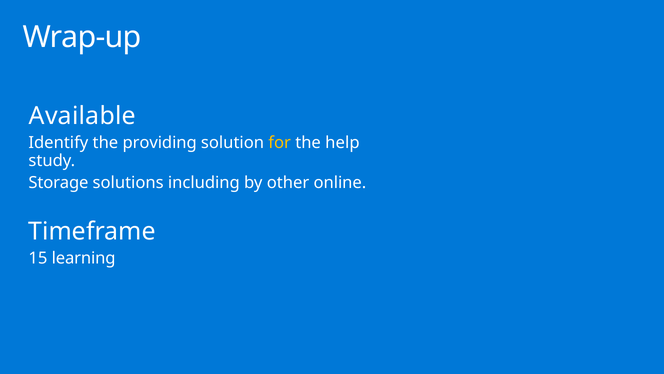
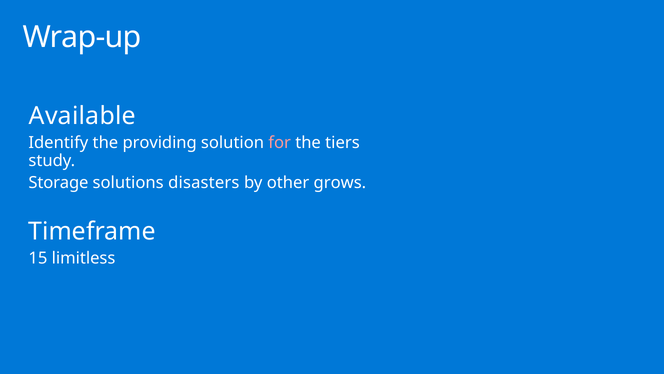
for colour: yellow -> pink
help: help -> tiers
including: including -> disasters
online: online -> grows
learning: learning -> limitless
